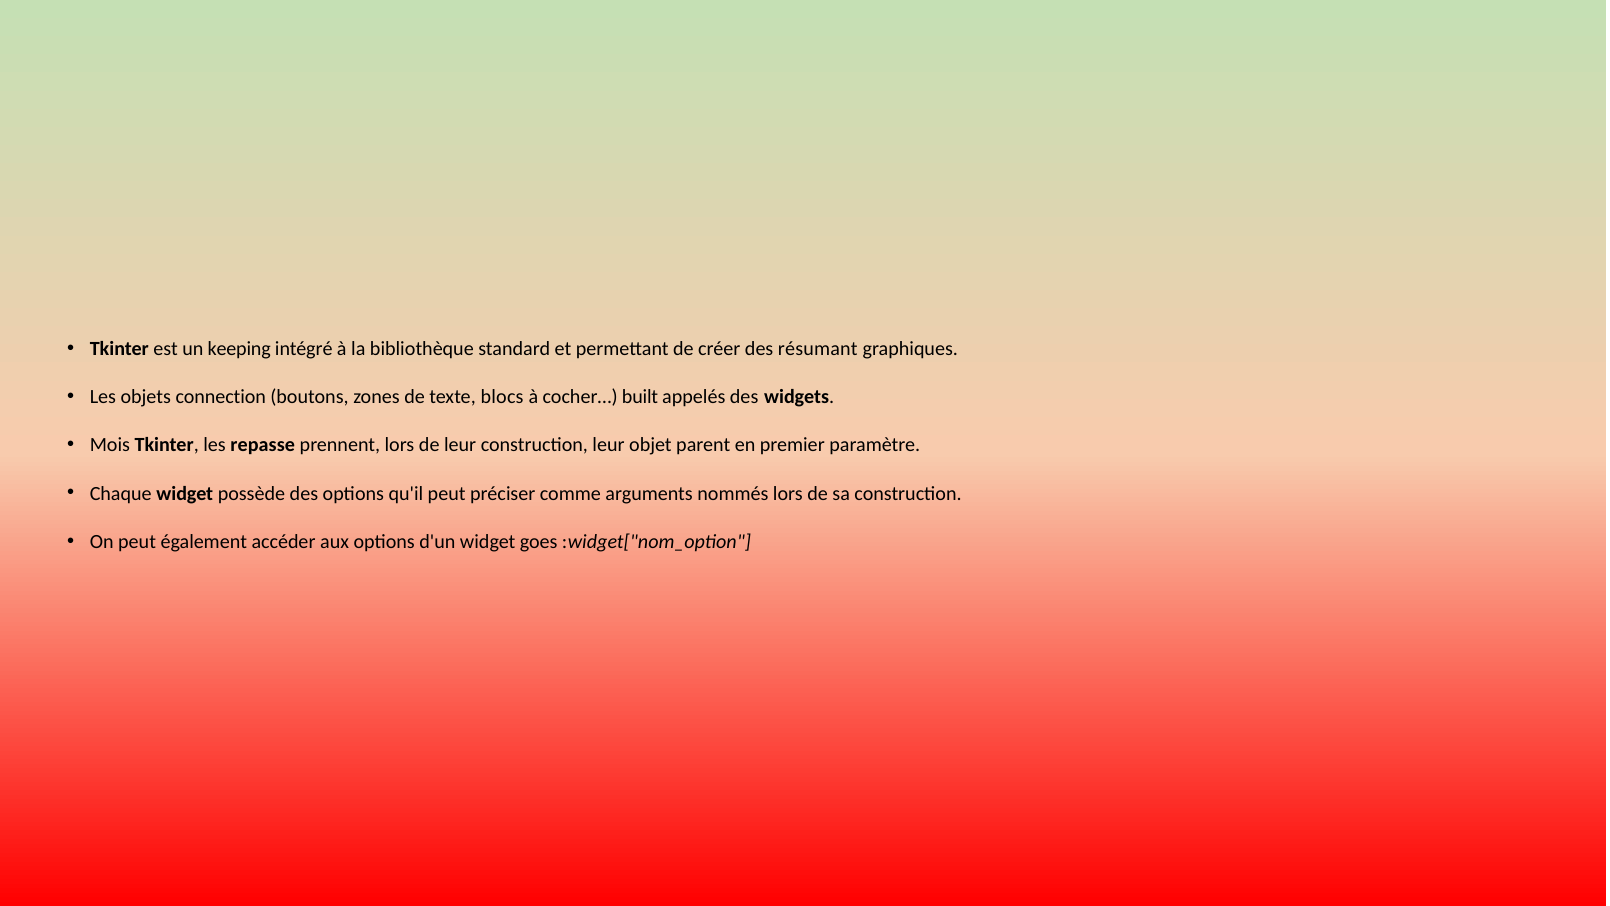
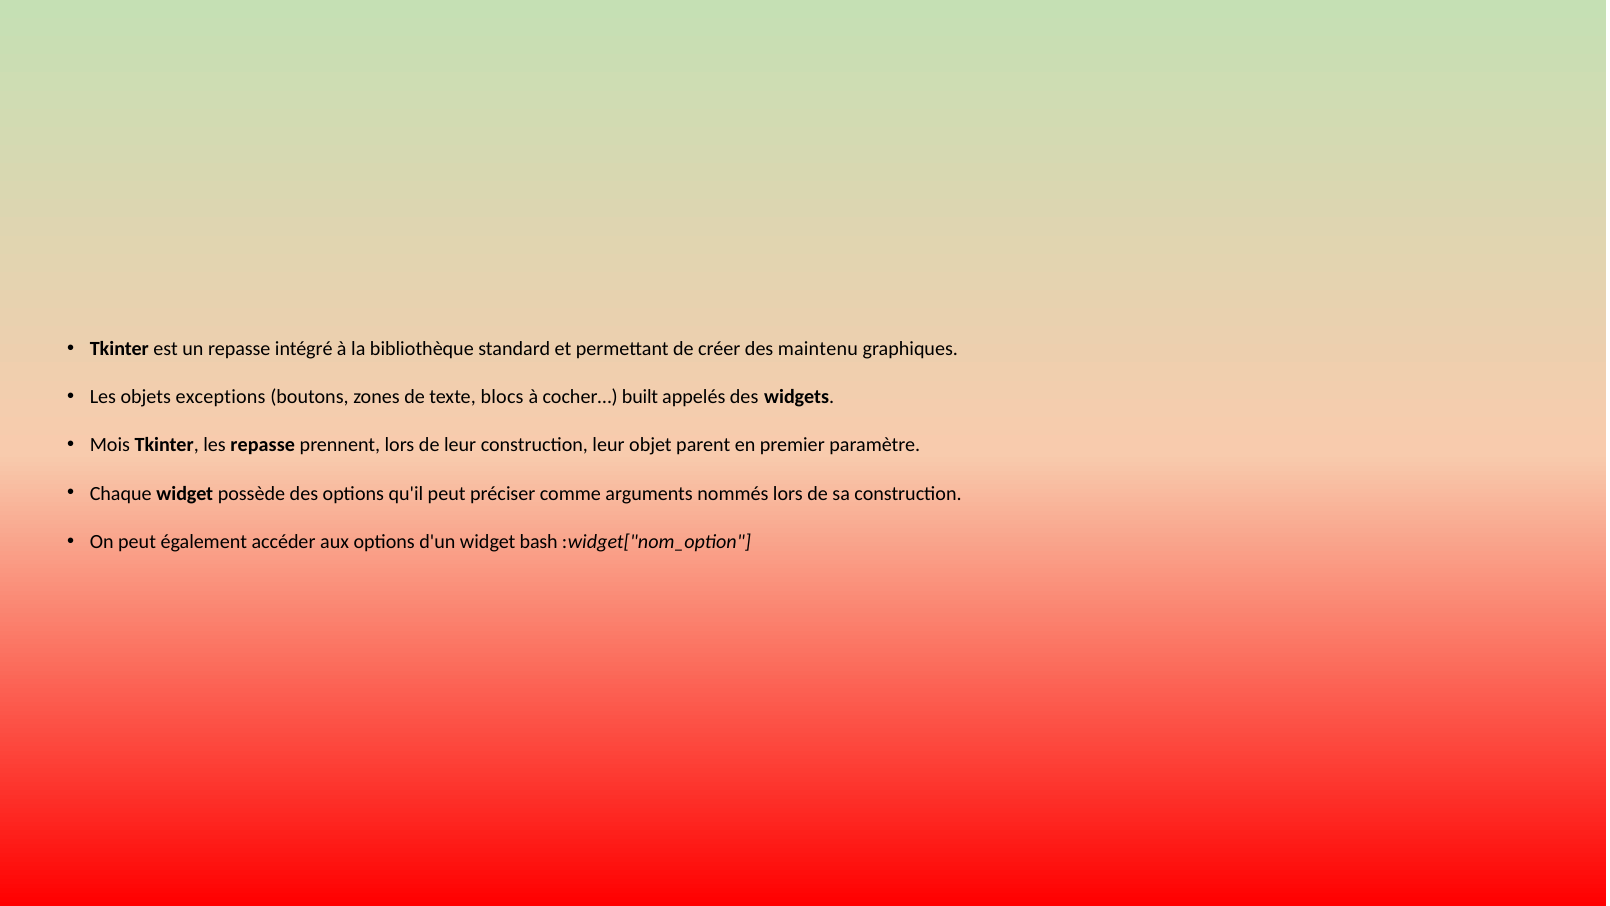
un keeping: keeping -> repasse
résumant: résumant -> maintenu
connection: connection -> exceptions
goes: goes -> bash
